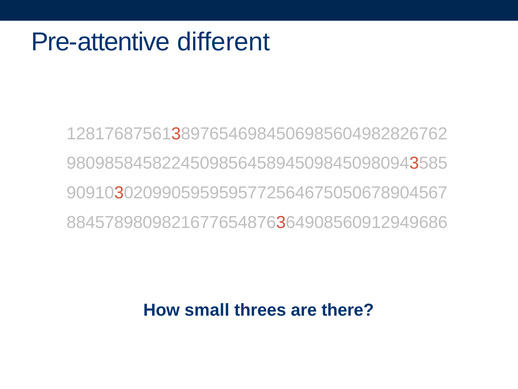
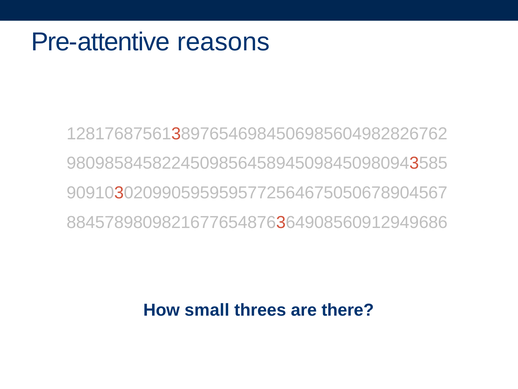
different: different -> reasons
